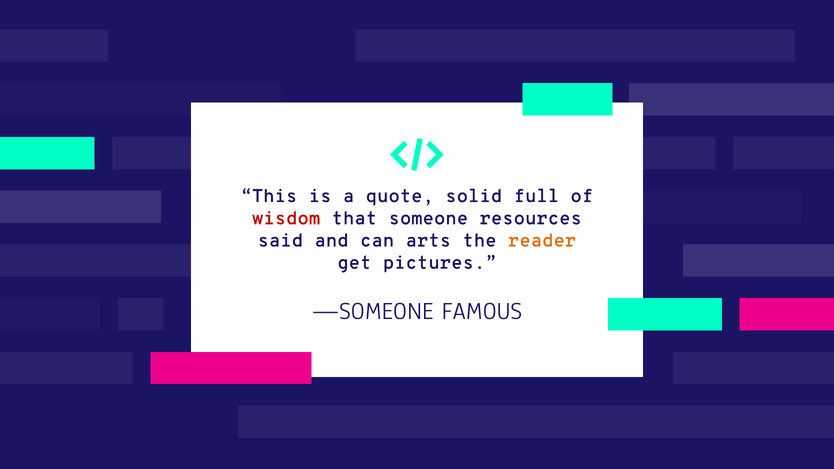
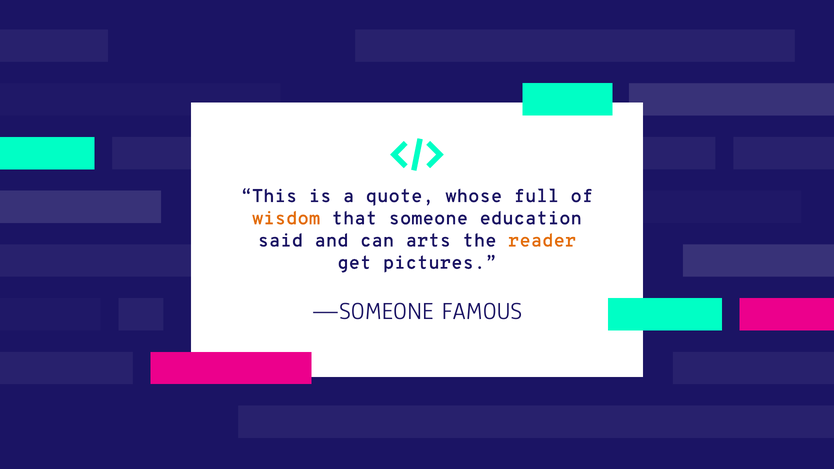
solid: solid -> whose
wisdom colour: red -> orange
resources: resources -> education
